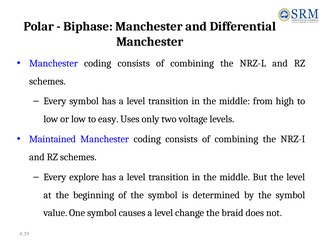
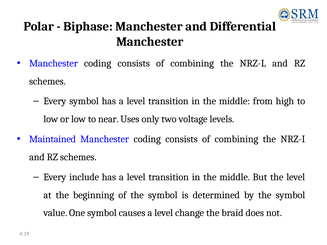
easy: easy -> near
explore: explore -> include
